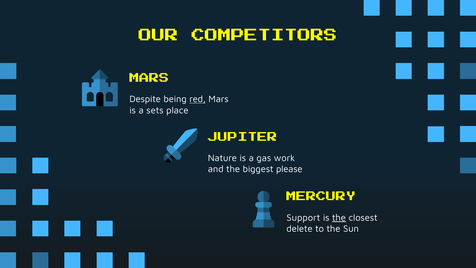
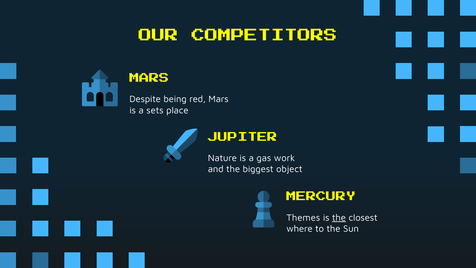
red underline: present -> none
please: please -> object
Support: Support -> Themes
delete: delete -> where
